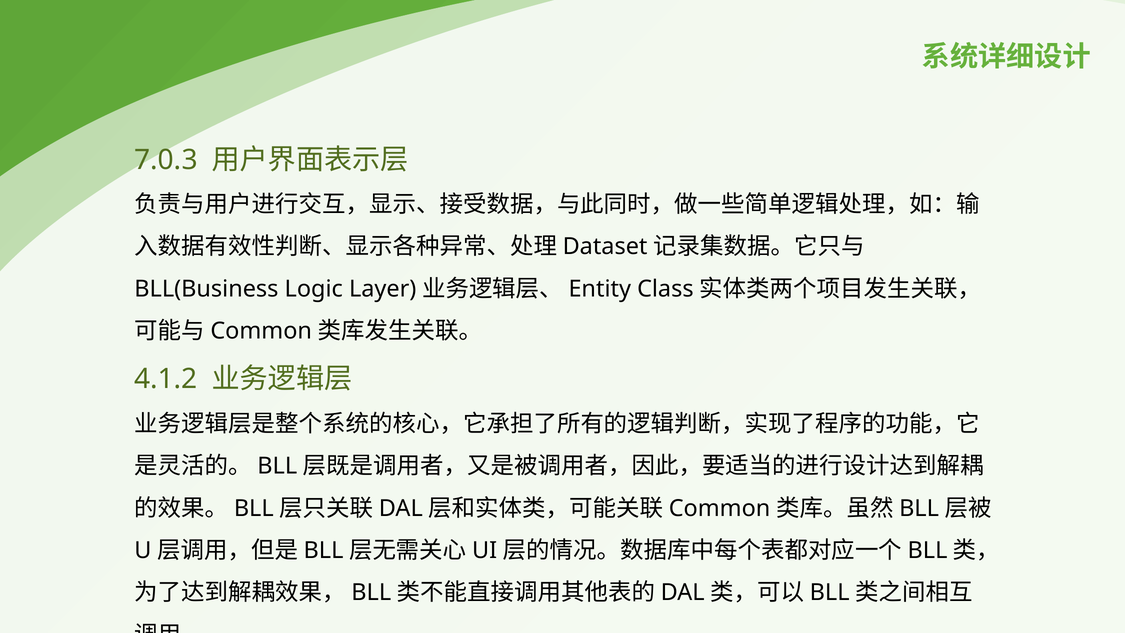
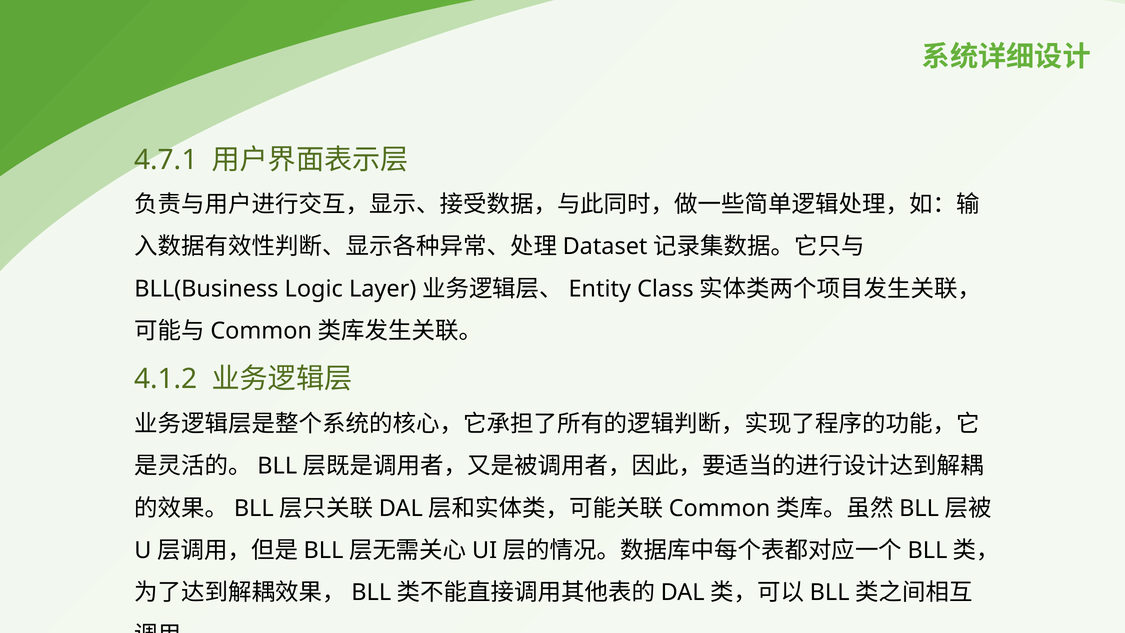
7.0.3: 7.0.3 -> 4.7.1
